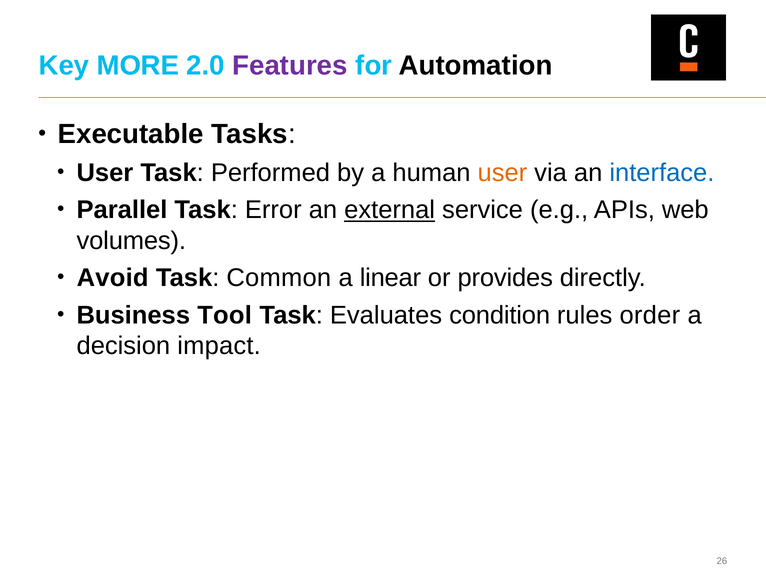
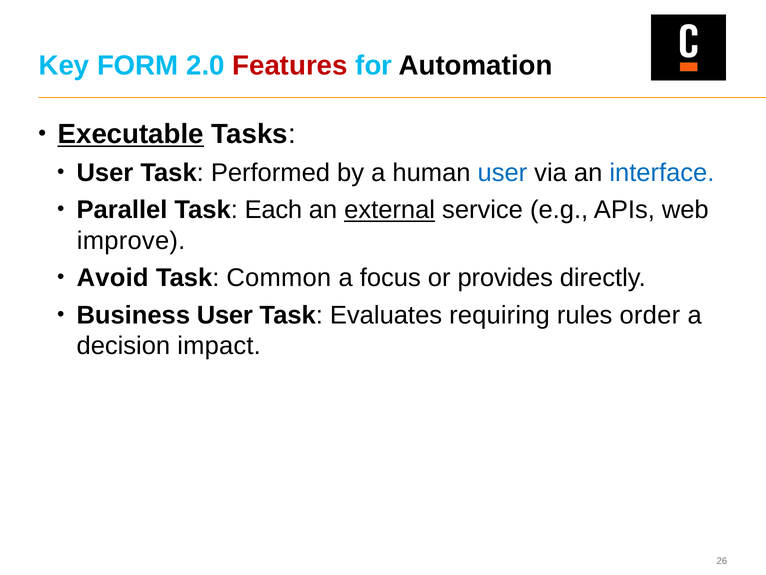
MORE: MORE -> FORM
Features colour: purple -> red
Executable underline: none -> present
user at (502, 173) colour: orange -> blue
Error: Error -> Each
volumes: volumes -> improve
linear: linear -> focus
Business Tool: Tool -> User
condition: condition -> requiring
